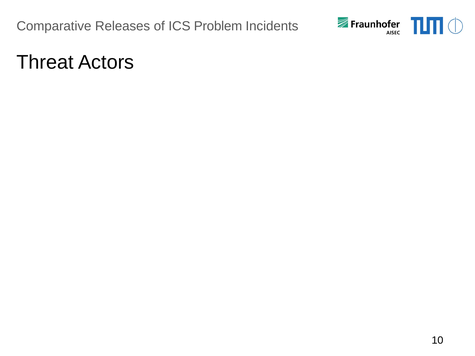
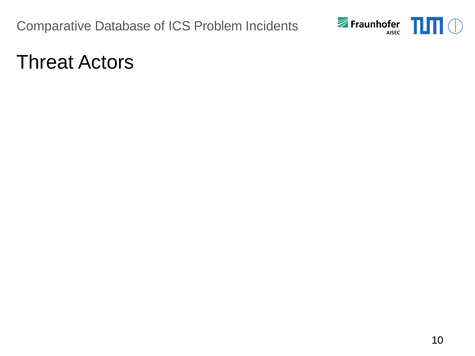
Releases: Releases -> Database
